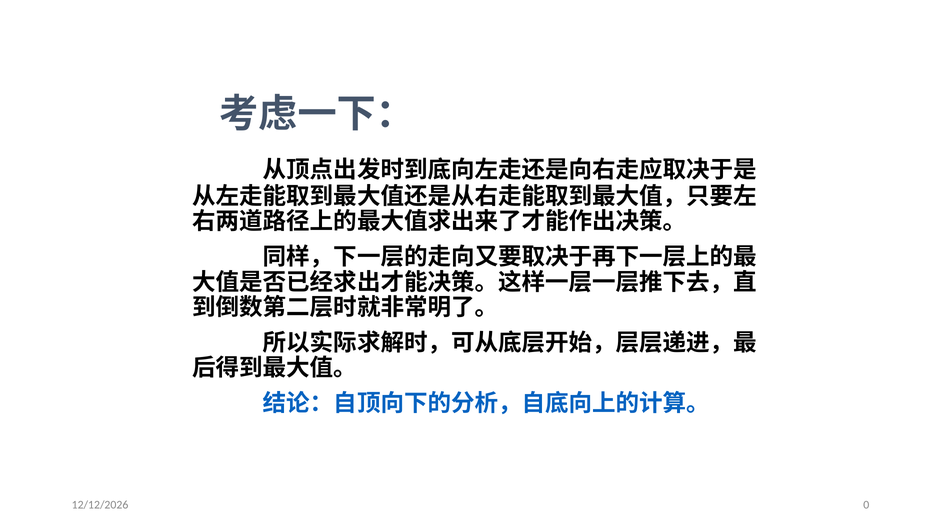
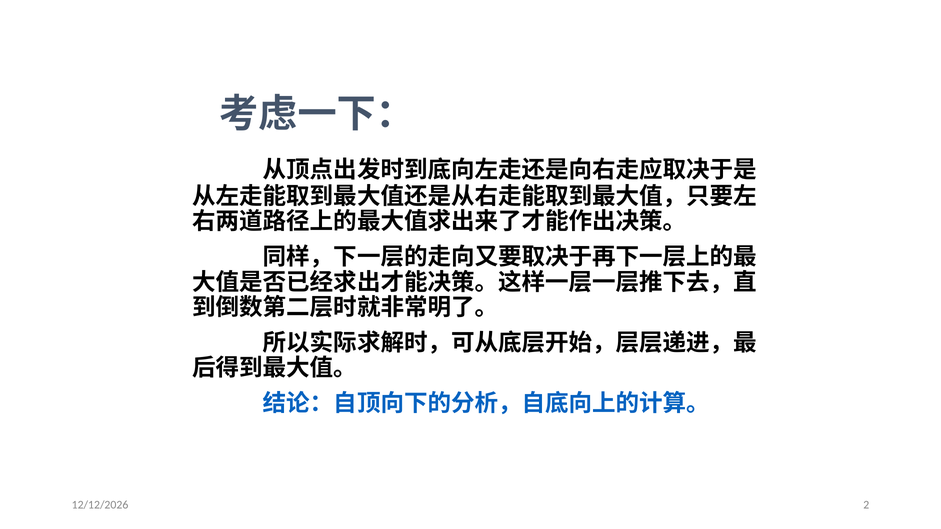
0: 0 -> 2
